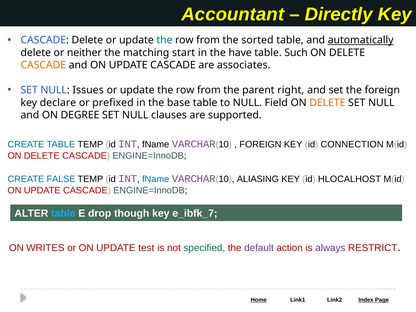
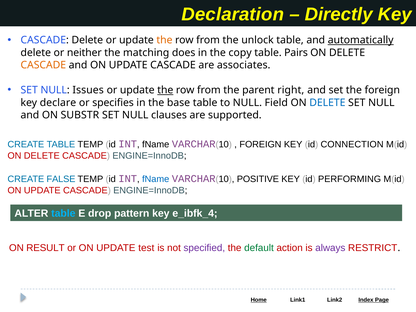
Accountant: Accountant -> Declaration
the at (164, 40) colour: blue -> orange
sorted: sorted -> unlock
start: start -> does
have: have -> copy
Such: Such -> Pairs
the at (165, 90) underline: none -> present
prefixed: prefixed -> specifies
DELETE at (327, 103) colour: orange -> blue
DEGREE: DEGREE -> SUBSTR
ALIASING: ALIASING -> POSITIVE
HLOCALHOST: HLOCALHOST -> PERFORMING
though: though -> pattern
e_ibfk_7: e_ibfk_7 -> e_ibfk_4
WRITES: WRITES -> RESULT
specified colour: green -> purple
default colour: purple -> green
